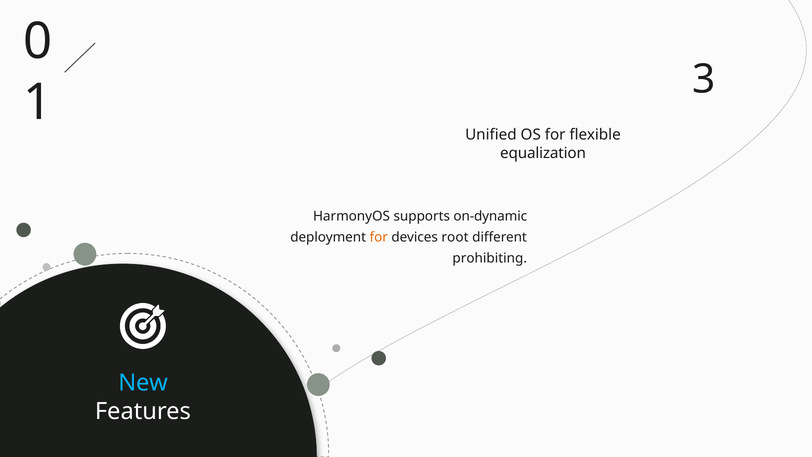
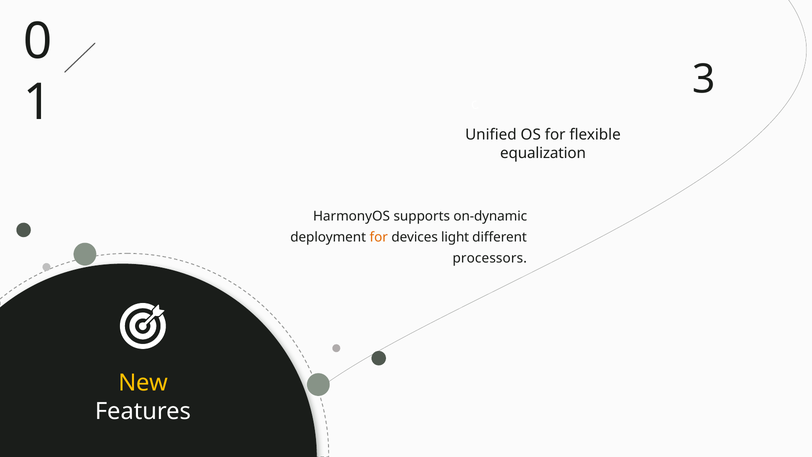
root: root -> light
prohibiting: prohibiting -> processors
New colour: light blue -> yellow
